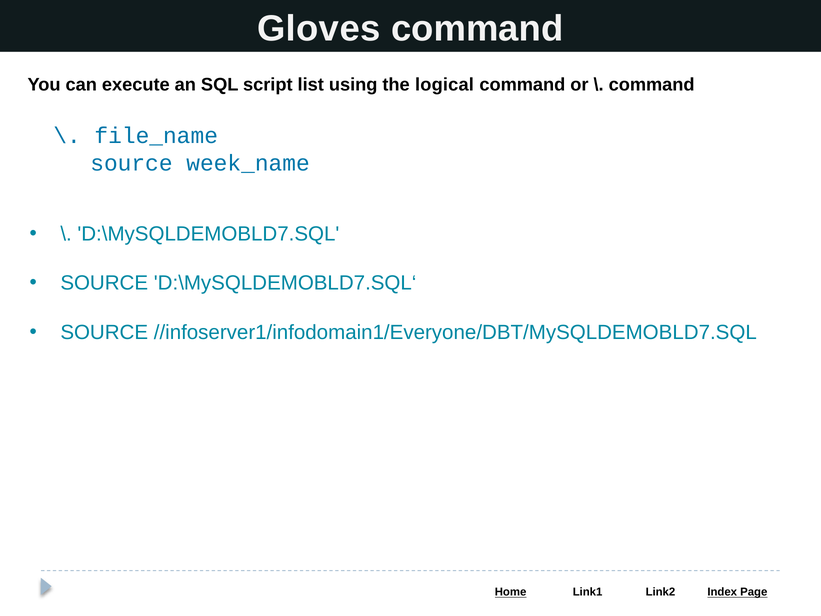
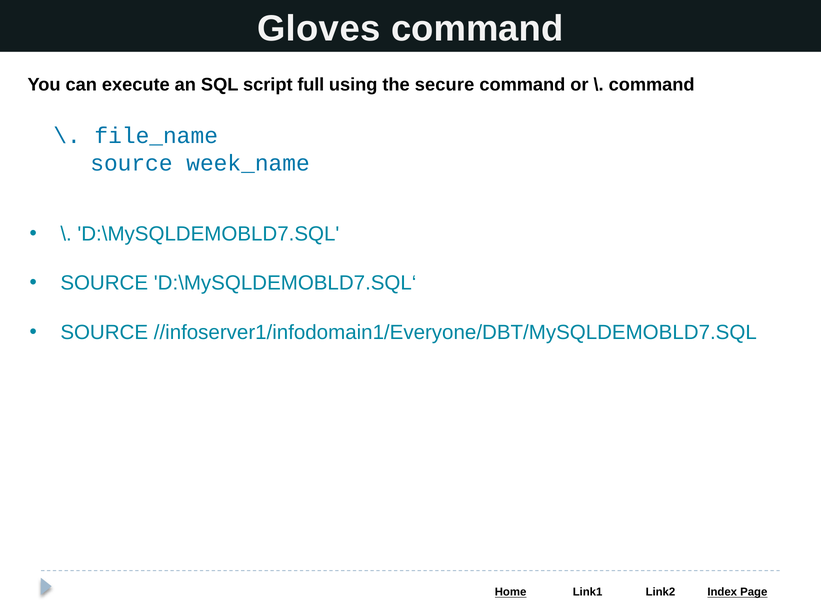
list: list -> full
logical: logical -> secure
